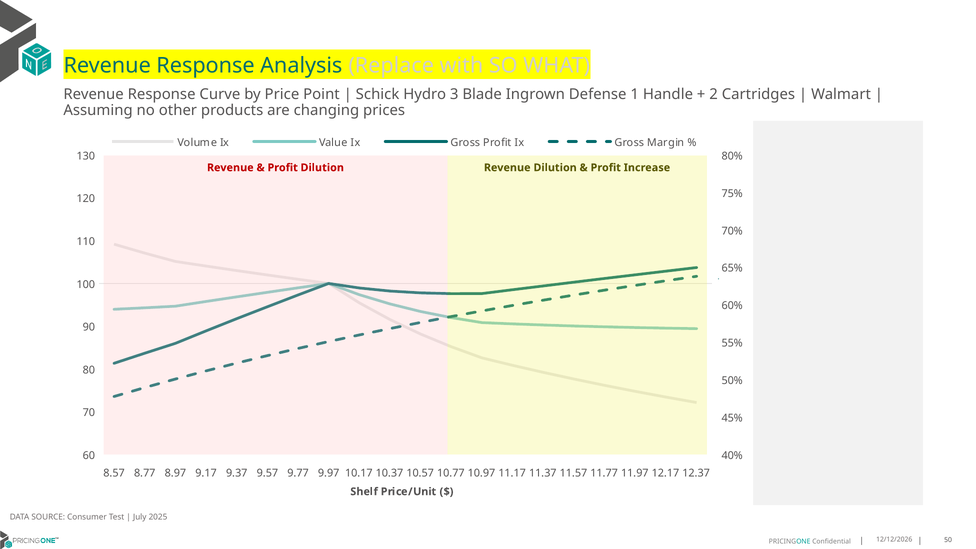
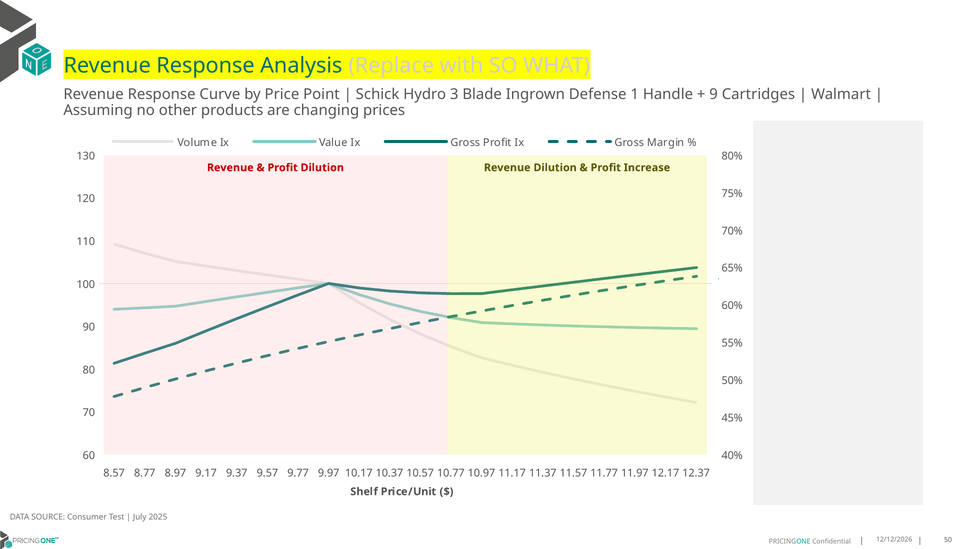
2: 2 -> 9
